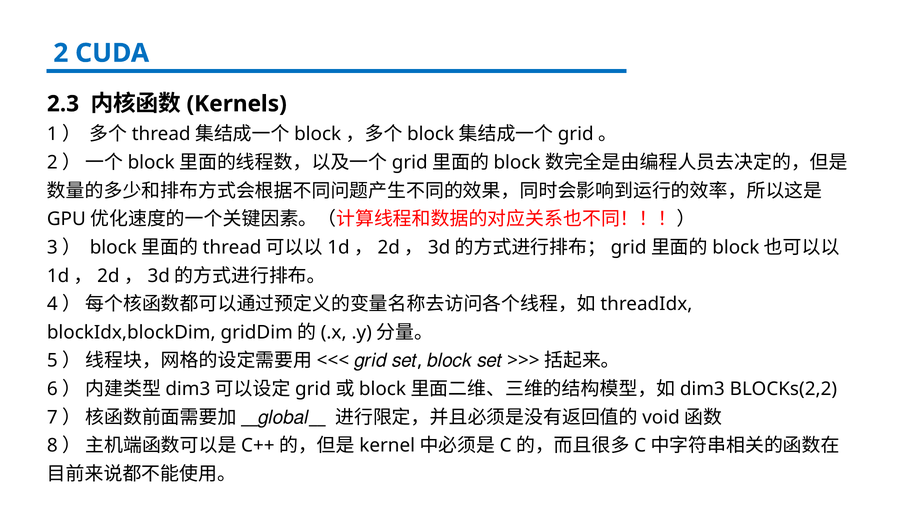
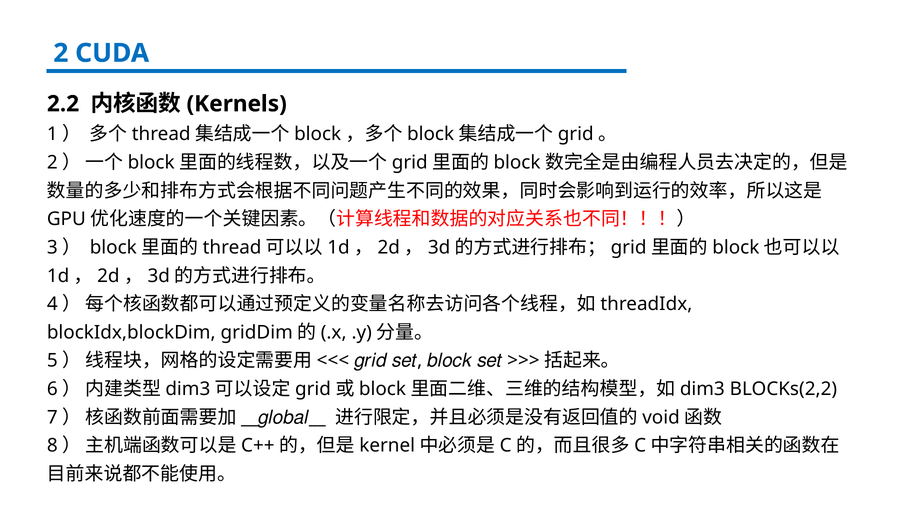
2.3: 2.3 -> 2.2
